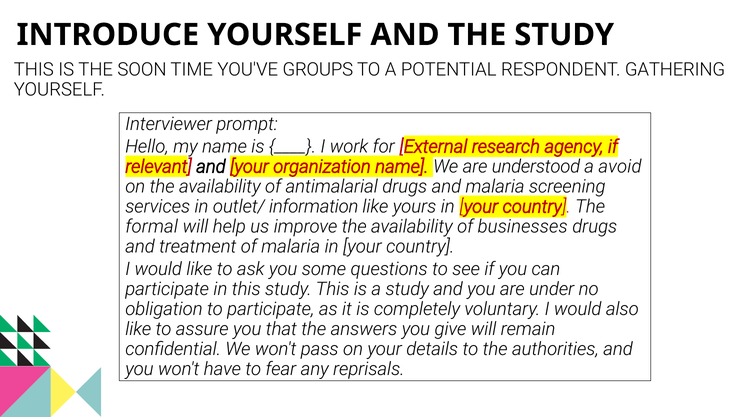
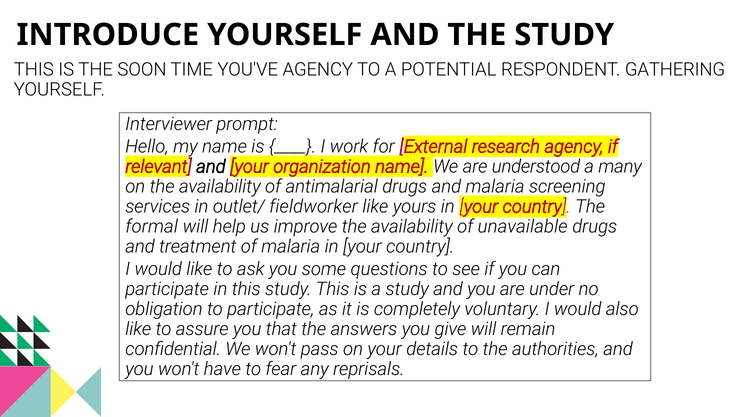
YOU'VE GROUPS: GROUPS -> AGENCY
avoid: avoid -> many
information: information -> fieldworker
businesses: businesses -> unavailable
